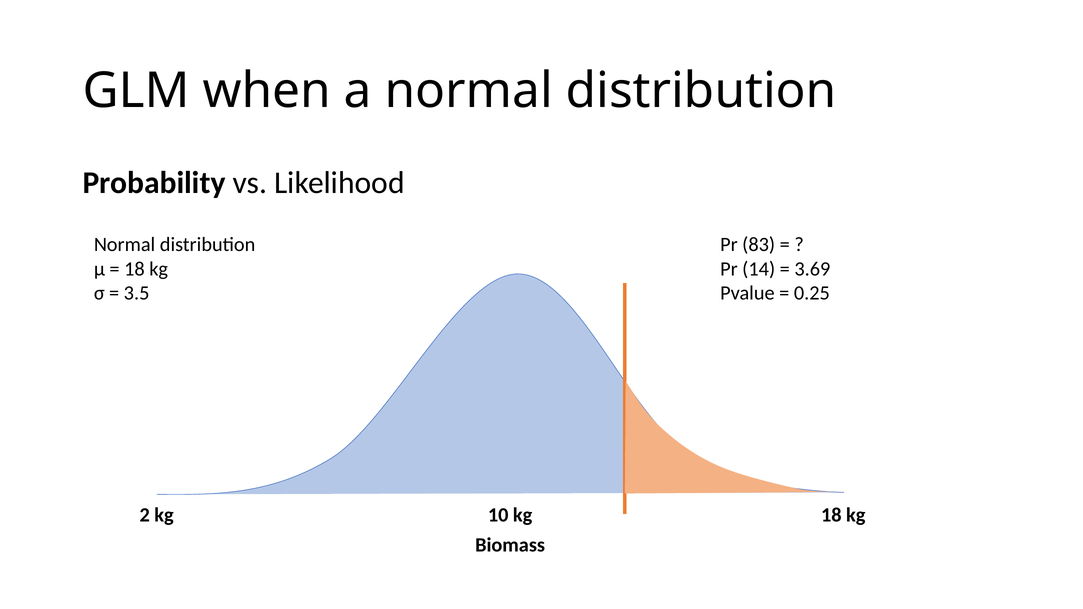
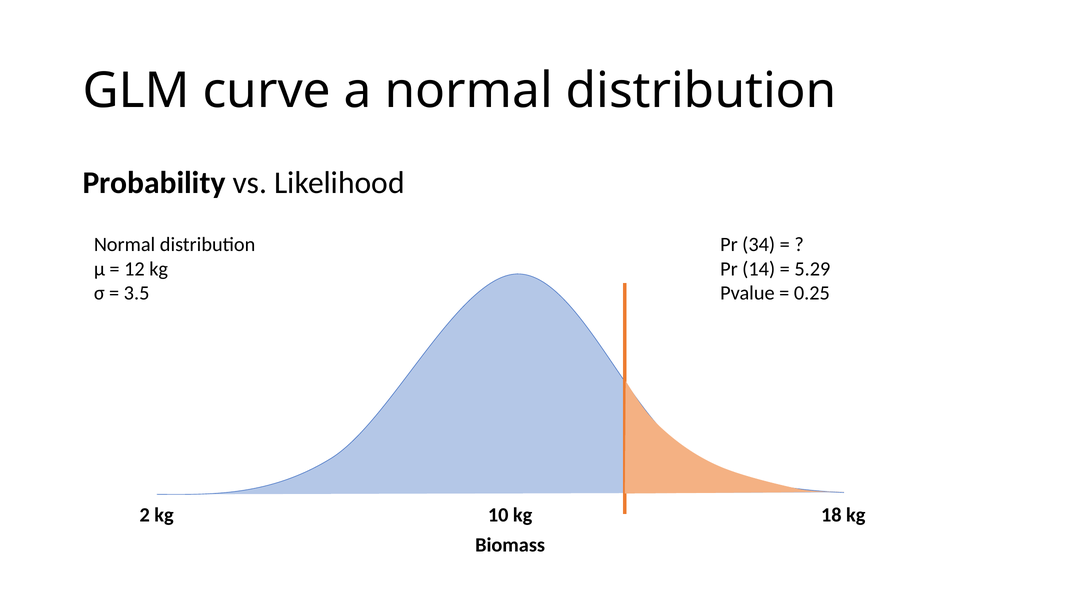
when: when -> curve
83: 83 -> 34
18 at (134, 269): 18 -> 12
3.69: 3.69 -> 5.29
